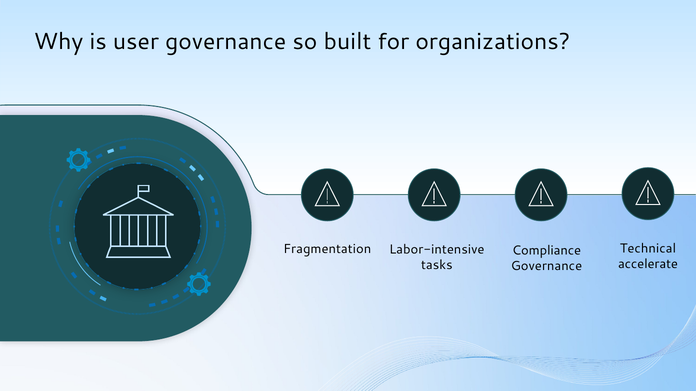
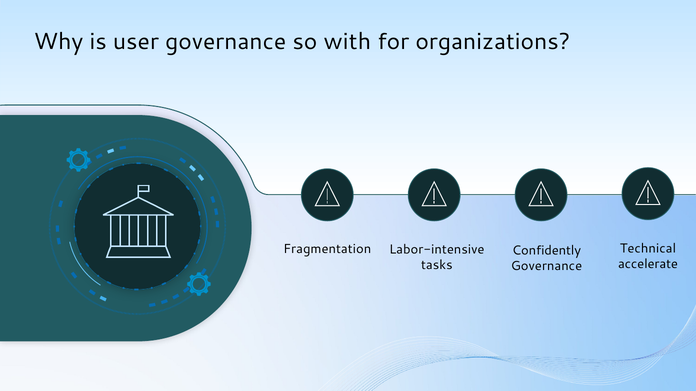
built: built -> with
Compliance: Compliance -> Confidently
